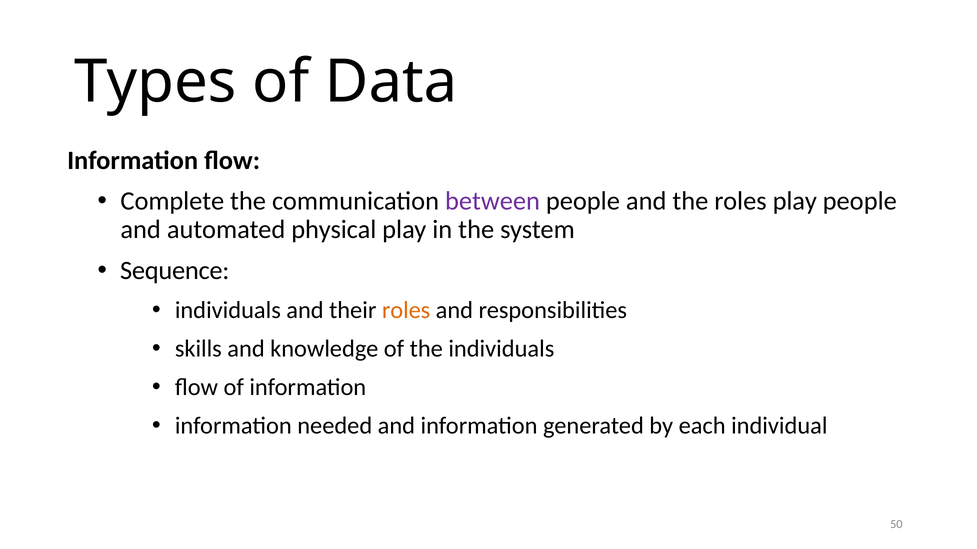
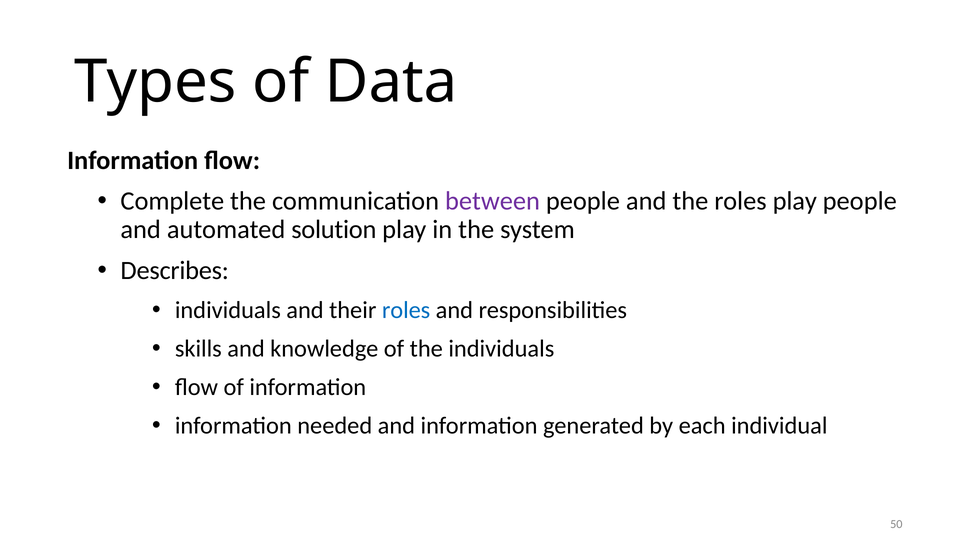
physical: physical -> solution
Sequence: Sequence -> Describes
roles at (406, 310) colour: orange -> blue
